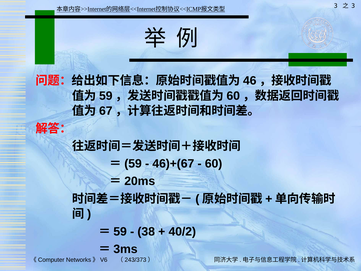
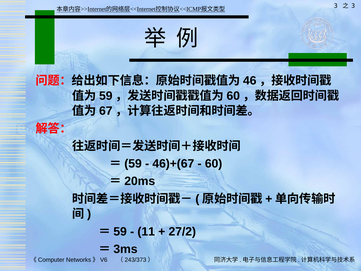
38: 38 -> 11
40/2: 40/2 -> 27/2
